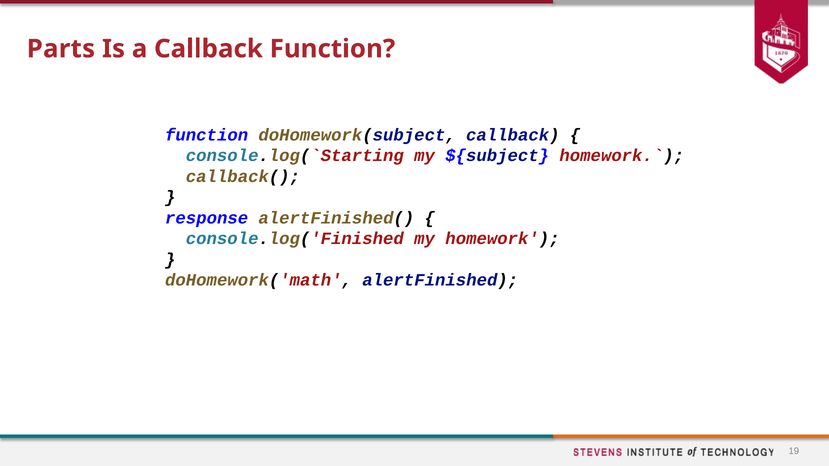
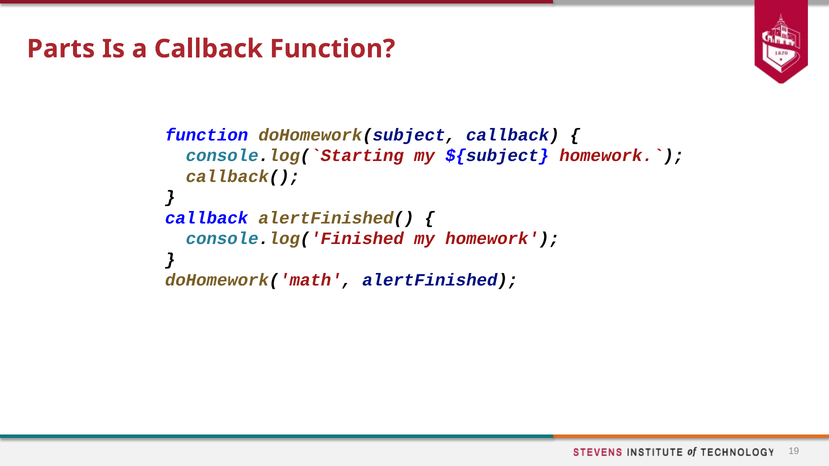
response at (207, 218): response -> callback
